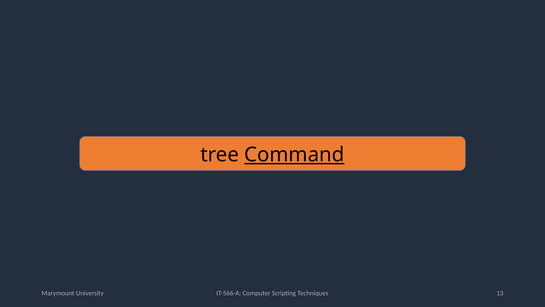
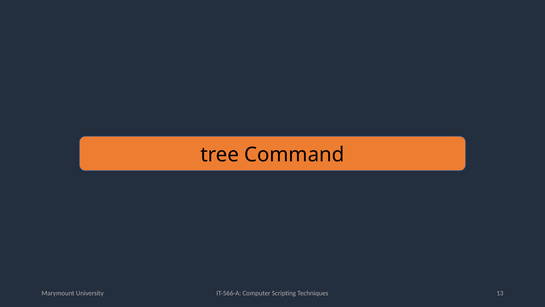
Command underline: present -> none
